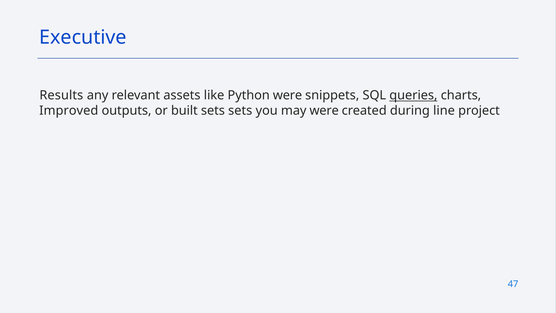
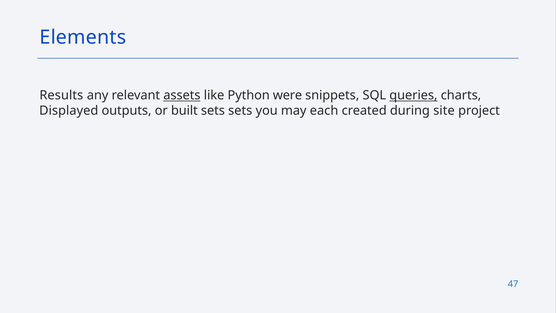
Executive: Executive -> Elements
assets underline: none -> present
Improved: Improved -> Displayed
may were: were -> each
line: line -> site
